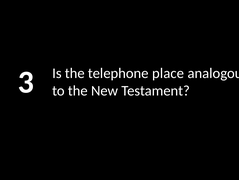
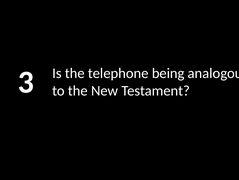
place: place -> being
